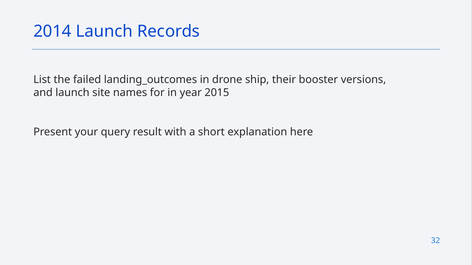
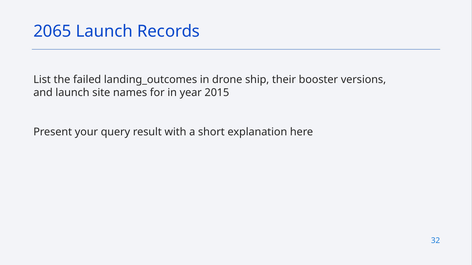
2014: 2014 -> 2065
